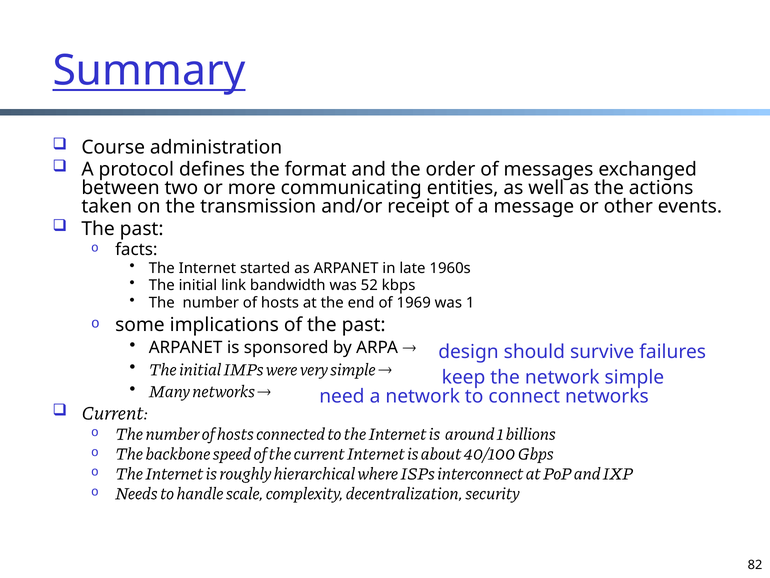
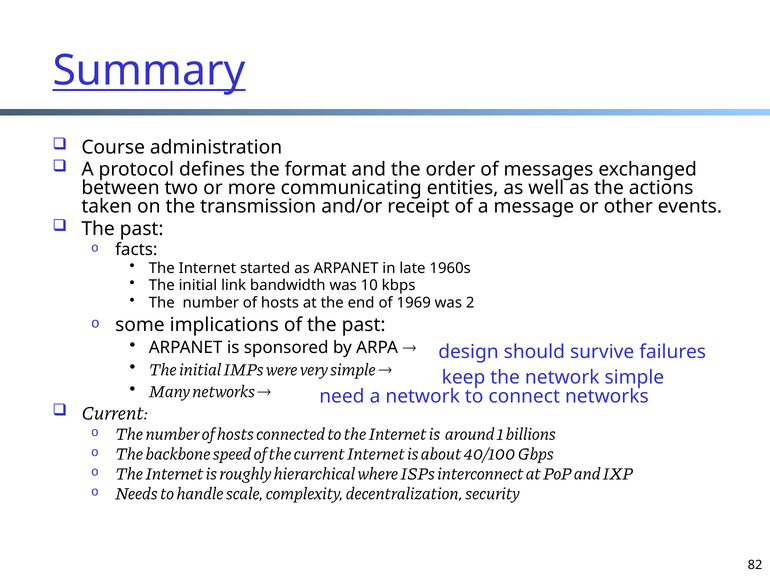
52: 52 -> 10
was 1: 1 -> 2
